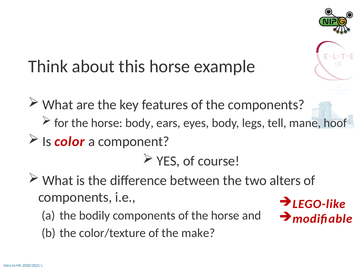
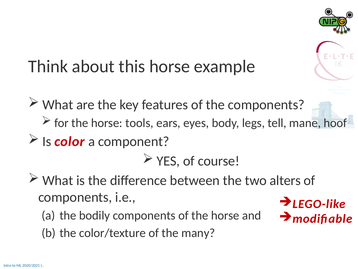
horse body: body -> tools
make: make -> many
